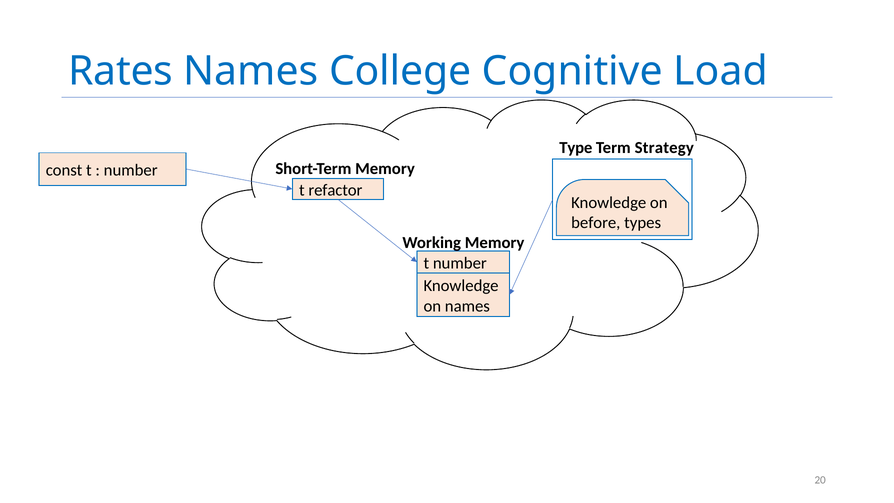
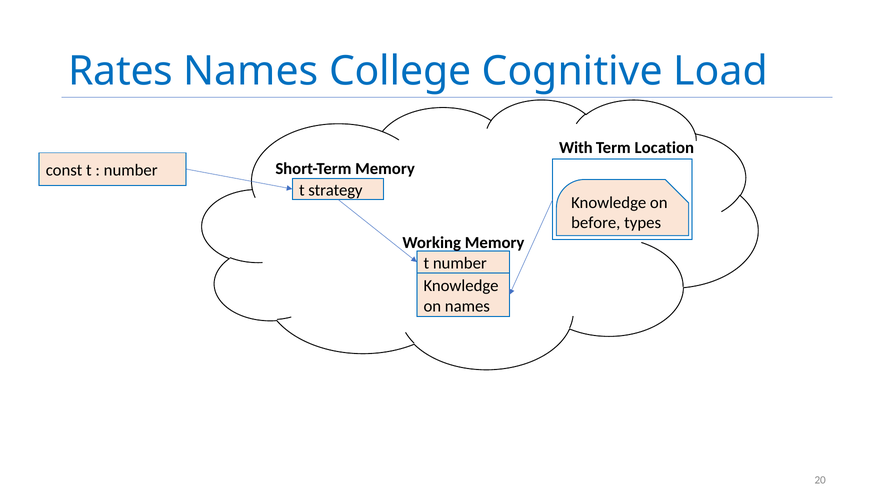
Type: Type -> With
Strategy: Strategy -> Location
refactor: refactor -> strategy
